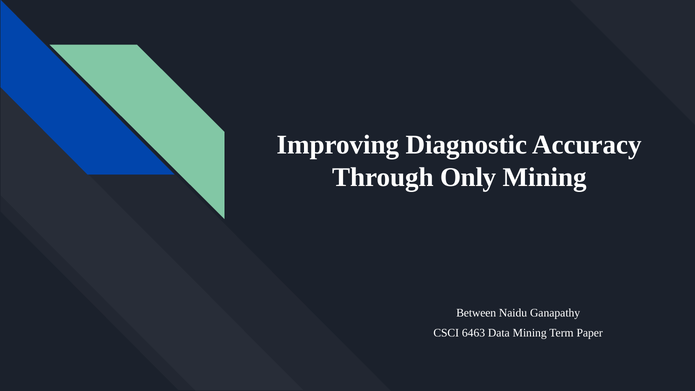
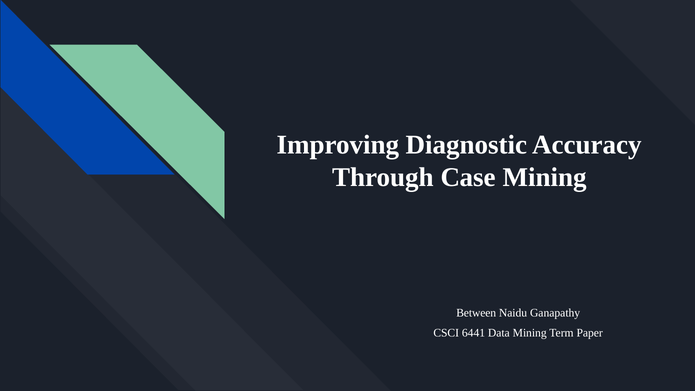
Only: Only -> Case
6463: 6463 -> 6441
